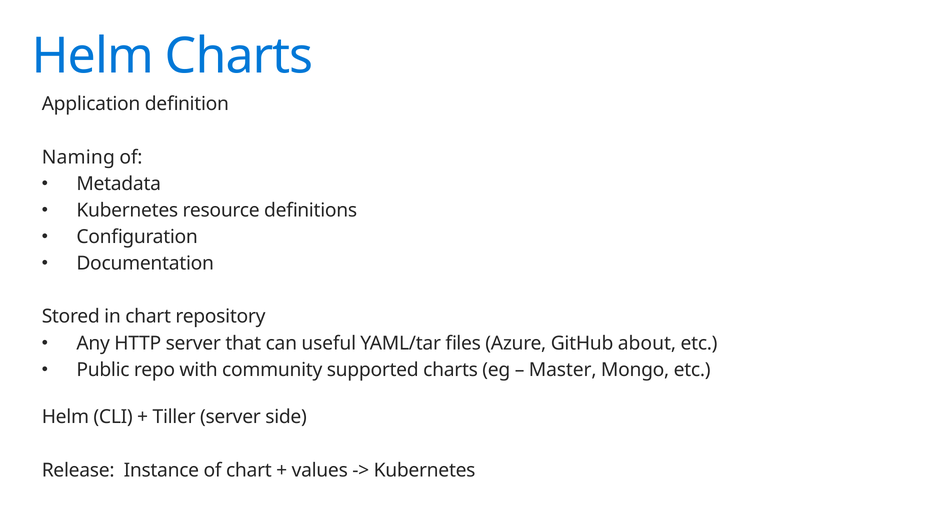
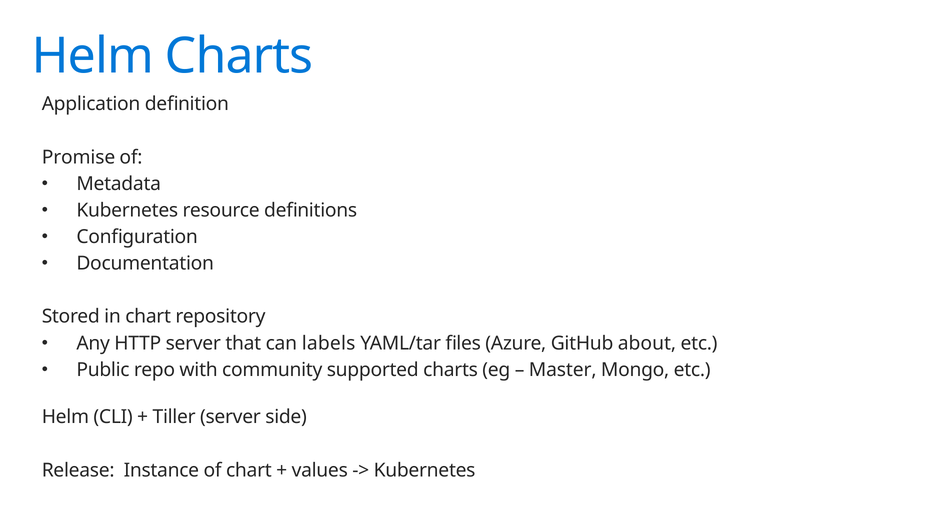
Naming: Naming -> Promise
useful: useful -> labels
